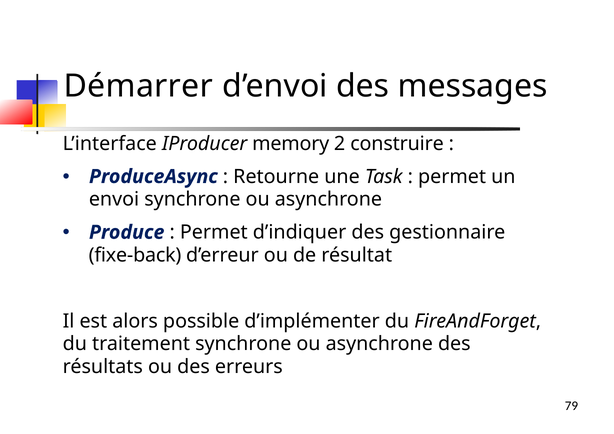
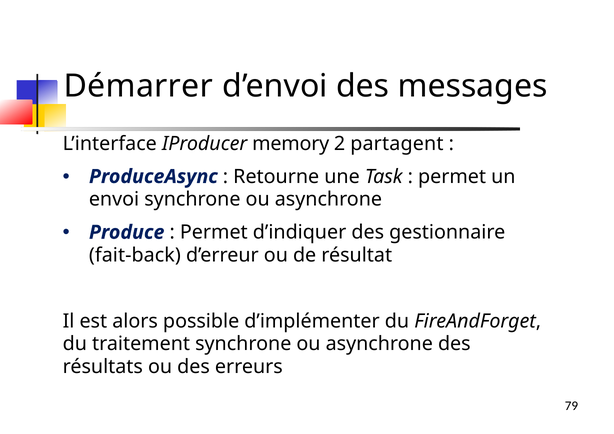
construire: construire -> partagent
fixe-back: fixe-back -> fait-back
